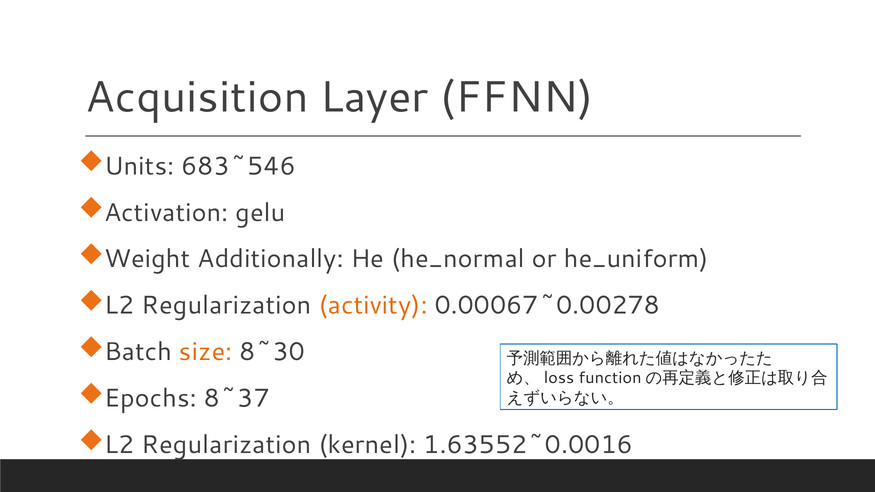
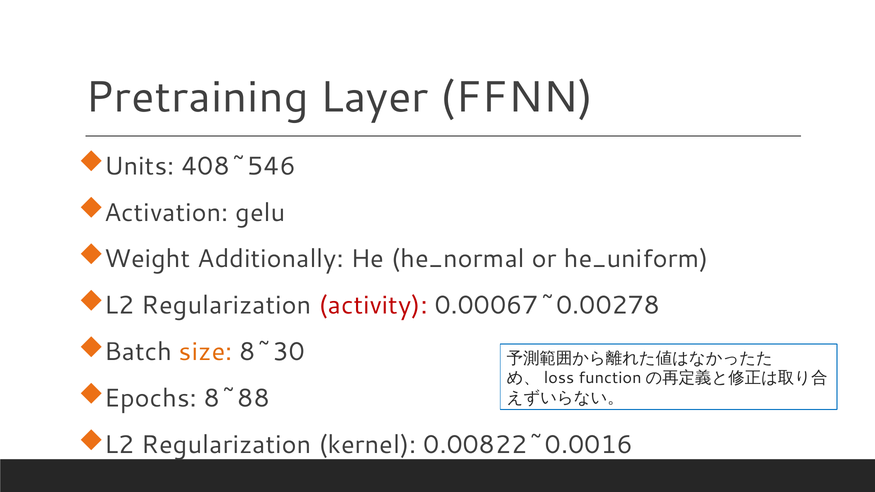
Acquisition: Acquisition -> Pretraining
683~546: 683~546 -> 408~546
activity colour: orange -> red
8~37: 8~37 -> 8~88
1.63552~0.0016: 1.63552~0.0016 -> 0.00822~0.0016
